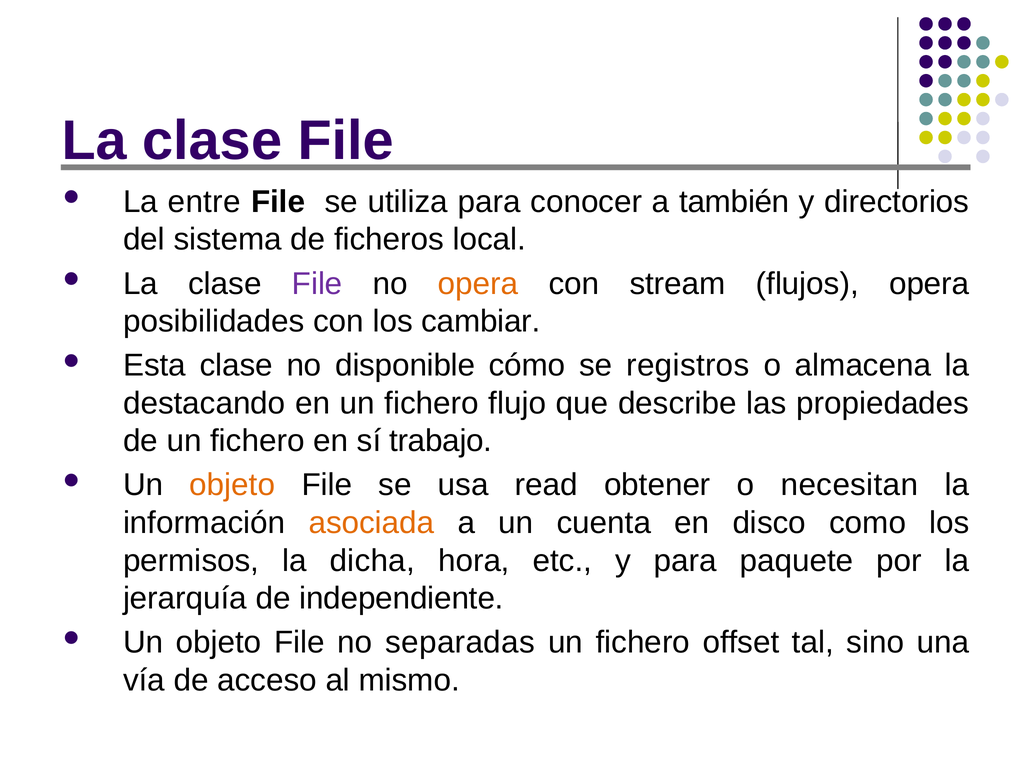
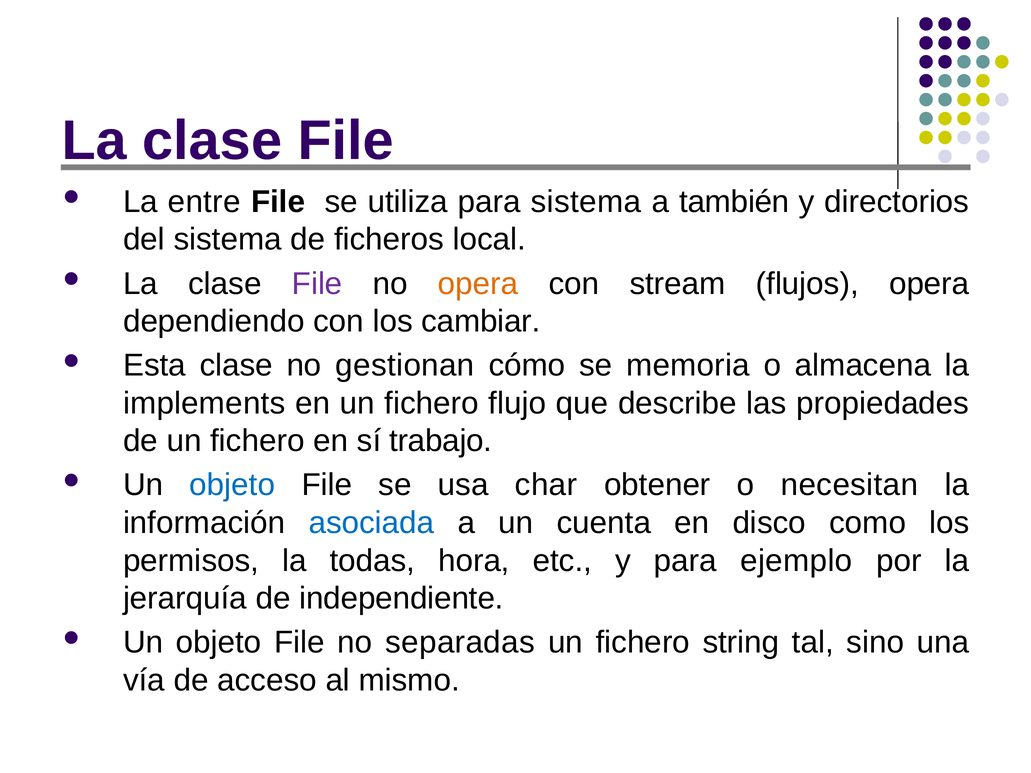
para conocer: conocer -> sistema
posibilidades: posibilidades -> dependiendo
disponible: disponible -> gestionan
registros: registros -> memoria
destacando: destacando -> implements
objeto at (232, 485) colour: orange -> blue
read: read -> char
asociada colour: orange -> blue
dicha: dicha -> todas
paquete: paquete -> ejemplo
offset: offset -> string
